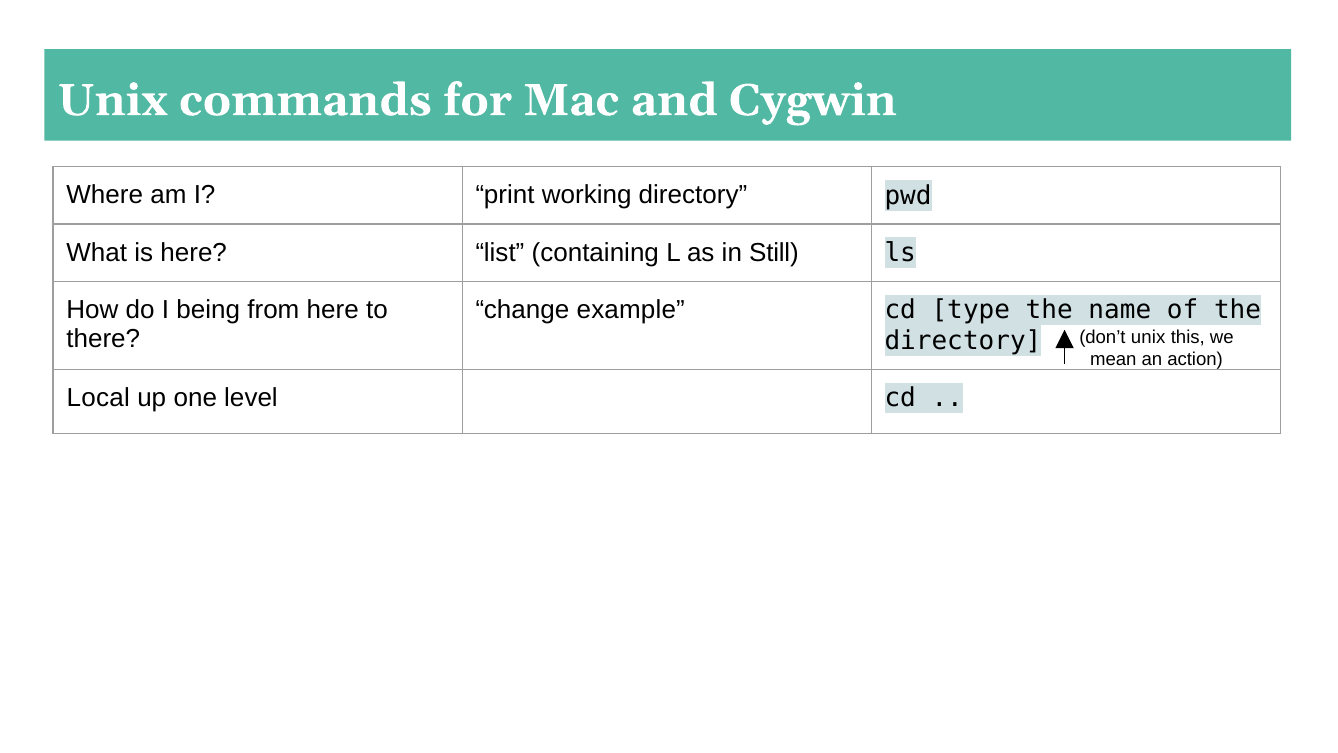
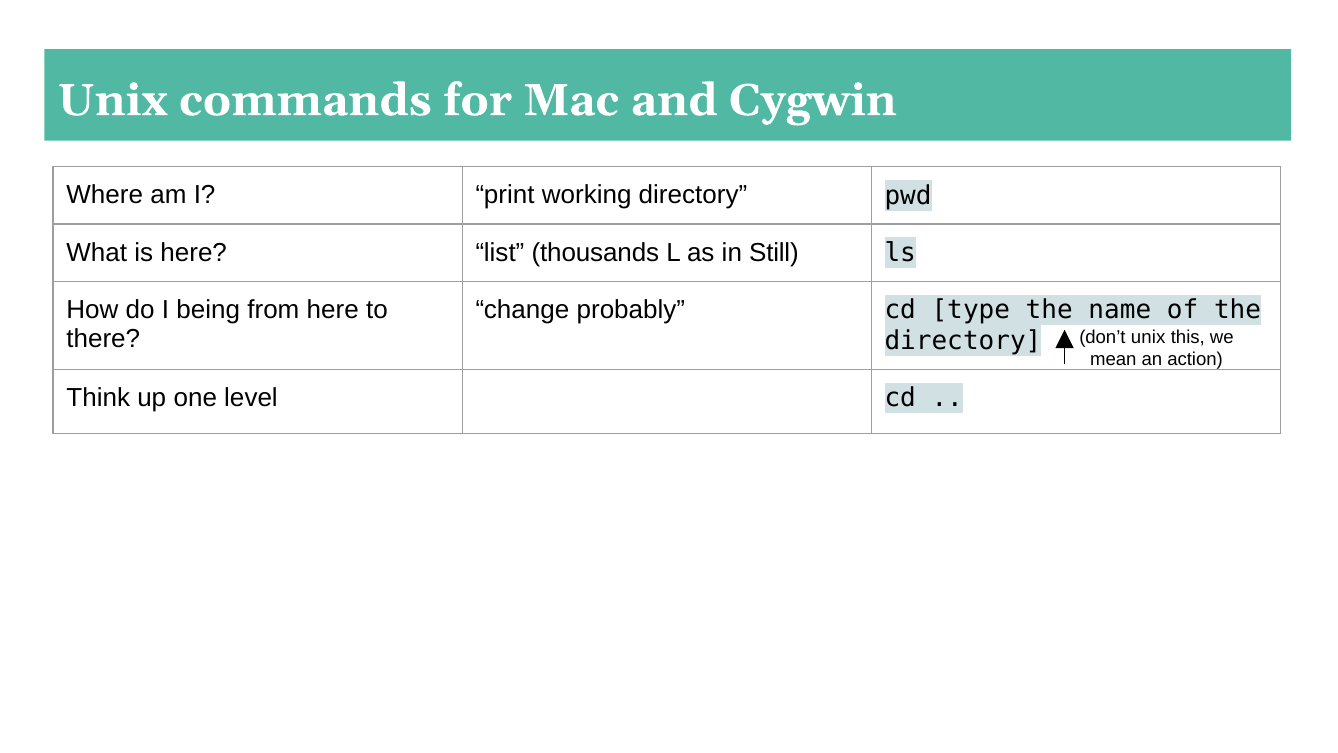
containing: containing -> thousands
example: example -> probably
Local: Local -> Think
